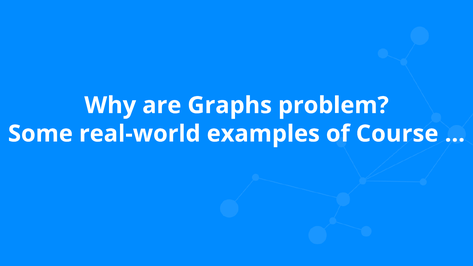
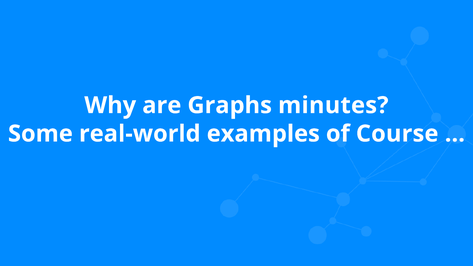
problem: problem -> minutes
